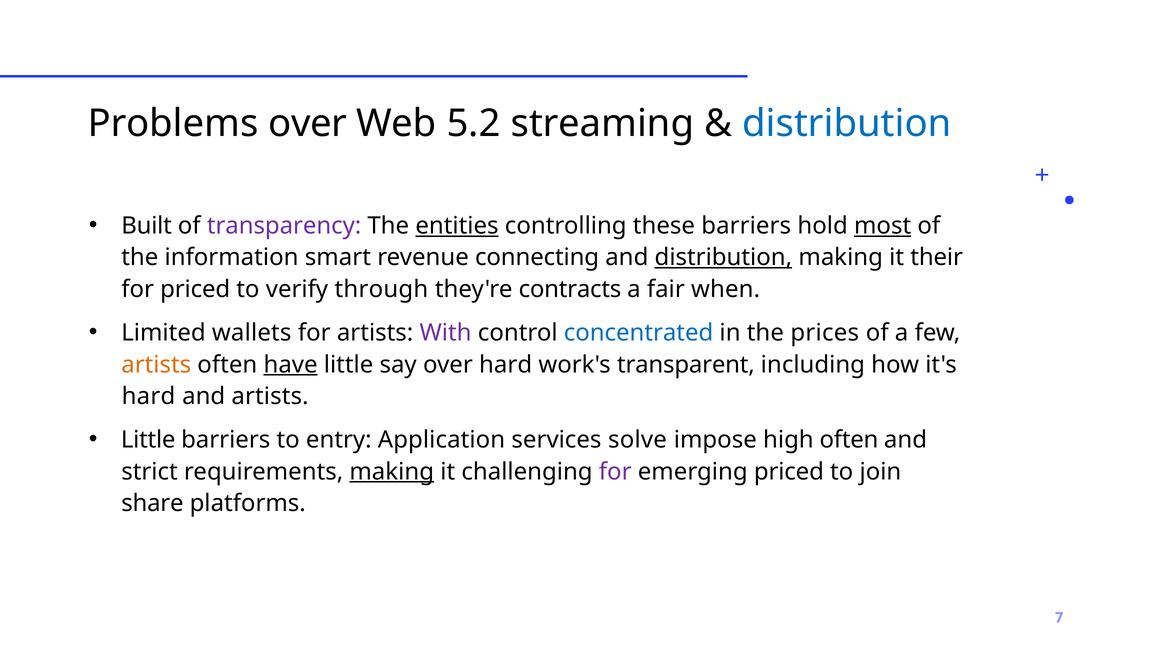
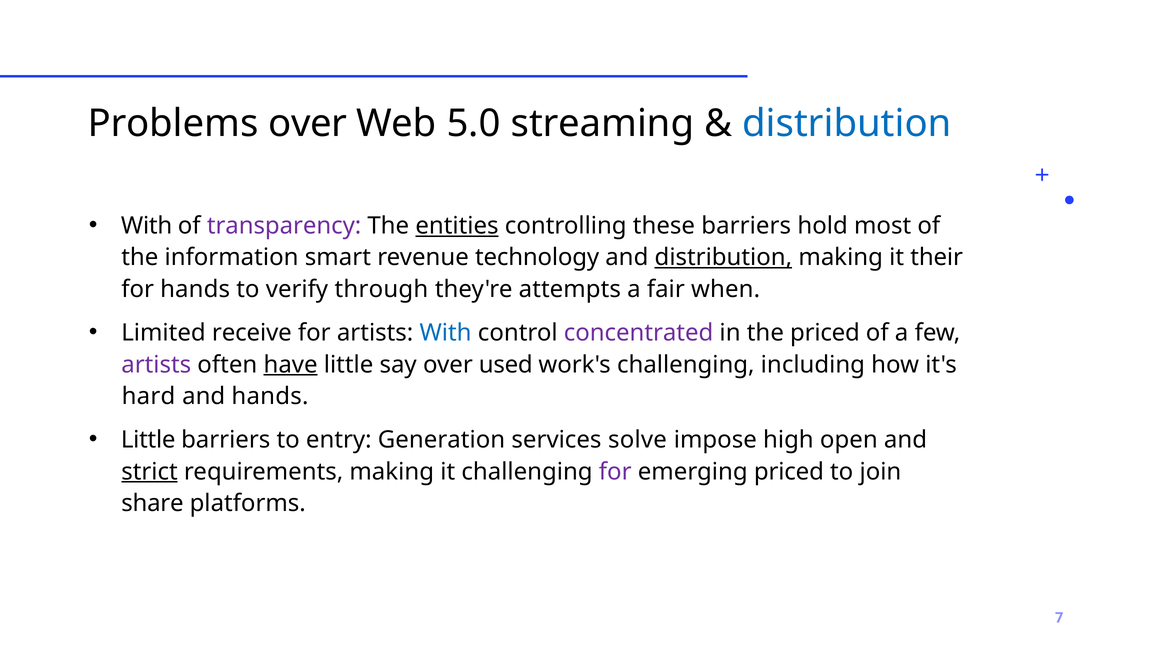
5.2: 5.2 -> 5.0
Built at (147, 226): Built -> With
most underline: present -> none
connecting: connecting -> technology
for priced: priced -> hands
contracts: contracts -> attempts
wallets: wallets -> receive
With at (446, 333) colour: purple -> blue
concentrated colour: blue -> purple
the prices: prices -> priced
artists at (156, 364) colour: orange -> purple
over hard: hard -> used
work's transparent: transparent -> challenging
and artists: artists -> hands
Application: Application -> Generation
high often: often -> open
strict underline: none -> present
making at (392, 471) underline: present -> none
